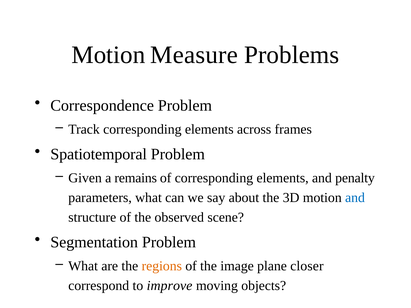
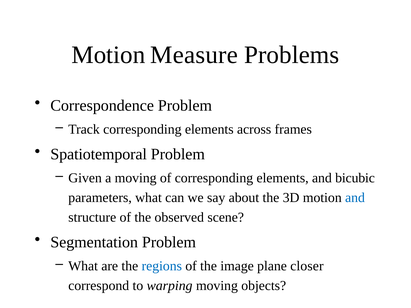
a remains: remains -> moving
penalty: penalty -> bicubic
regions colour: orange -> blue
improve: improve -> warping
